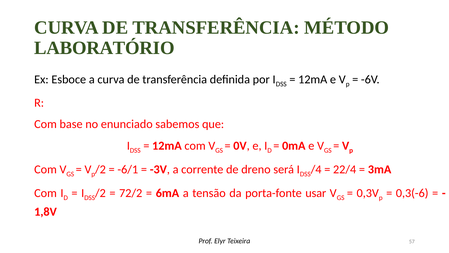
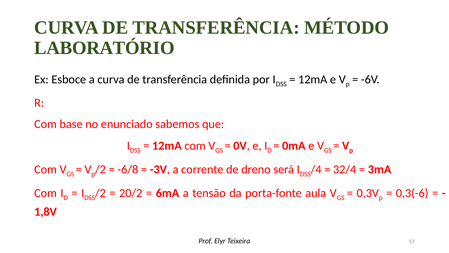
-6/1: -6/1 -> -6/8
22/4: 22/4 -> 32/4
72/2: 72/2 -> 20/2
usar: usar -> aula
